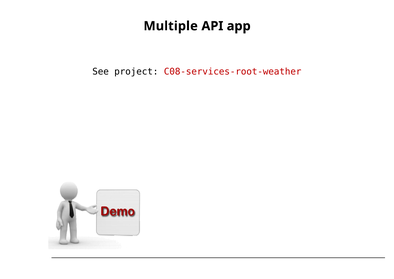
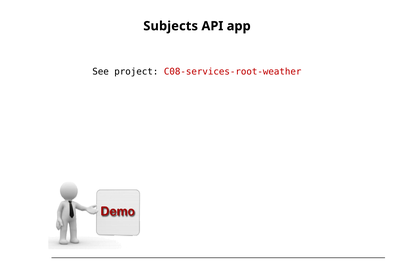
Multiple: Multiple -> Subjects
